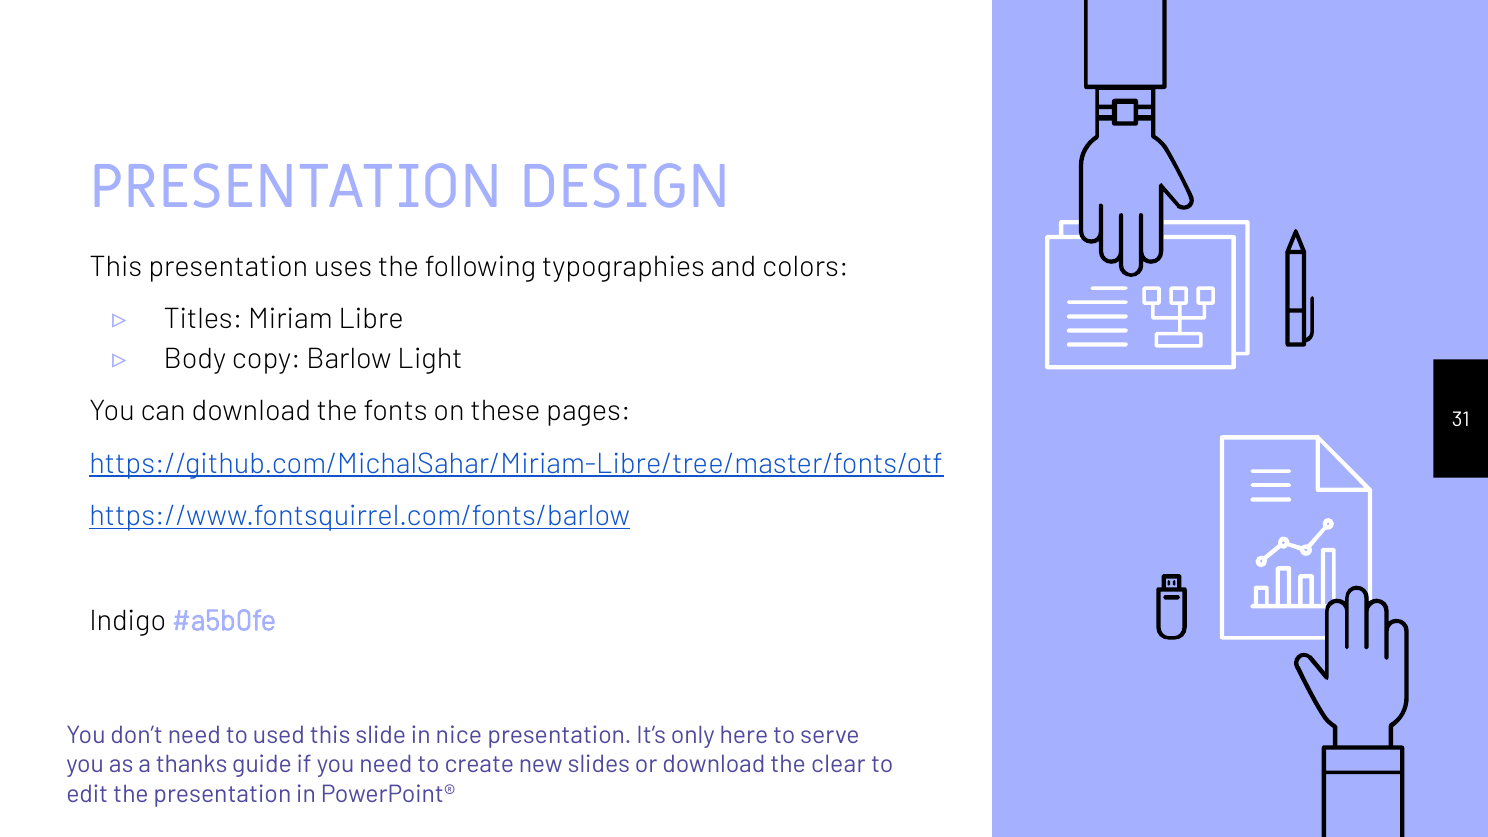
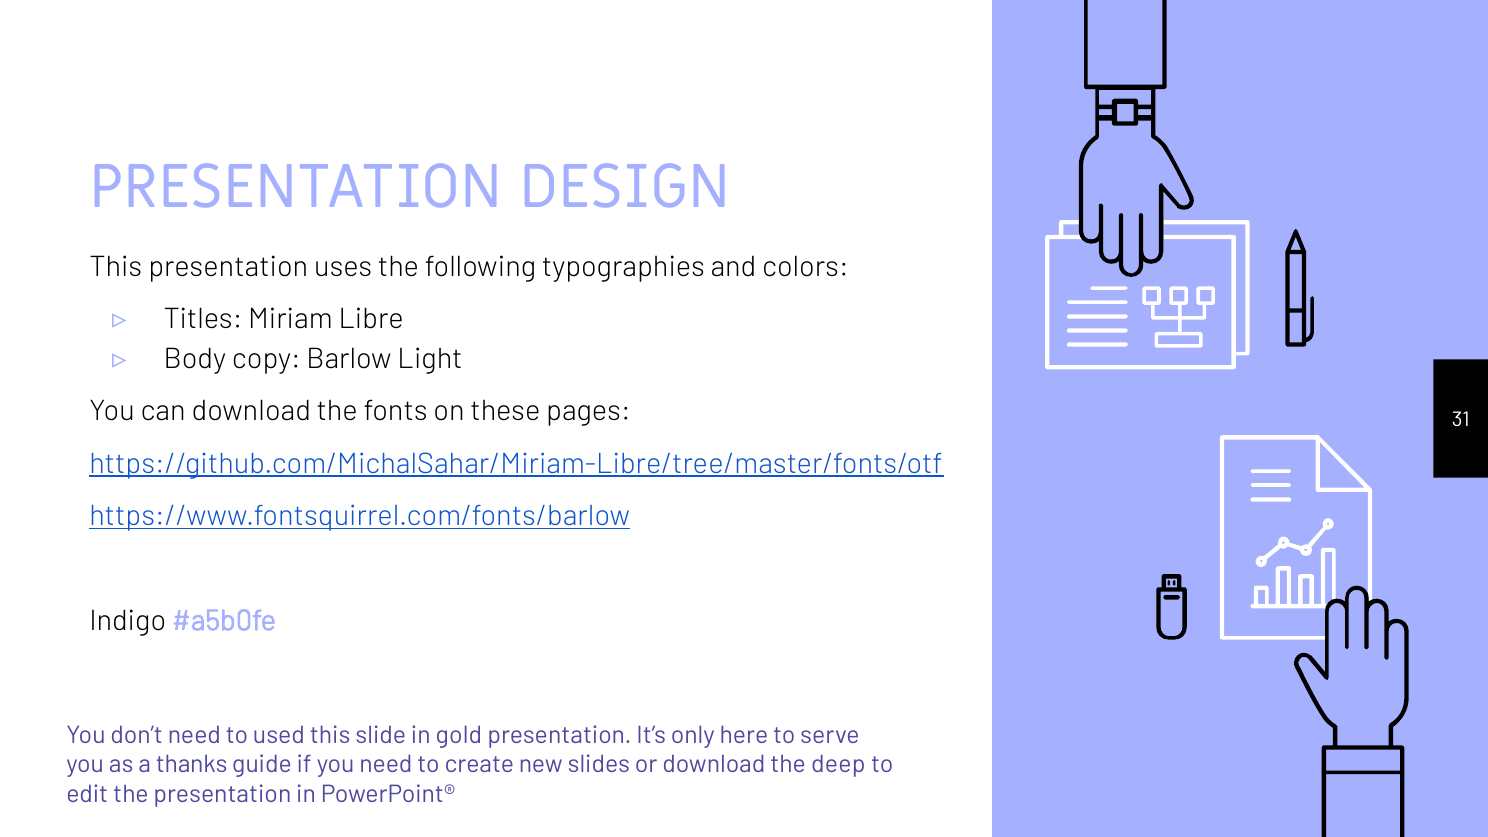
nice: nice -> gold
clear: clear -> deep
